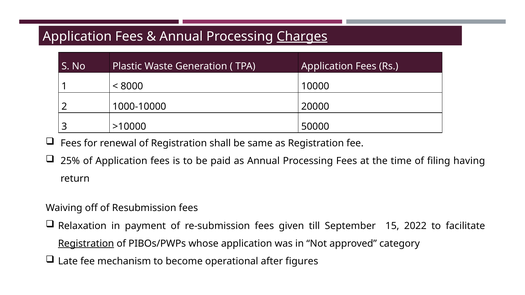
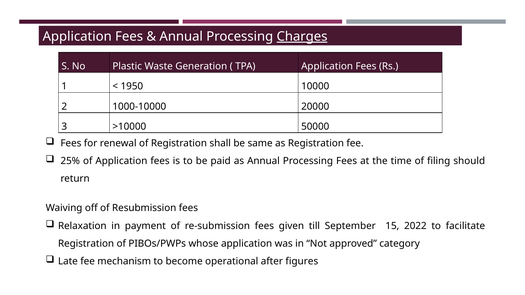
8000: 8000 -> 1950
having: having -> should
Registration at (86, 244) underline: present -> none
